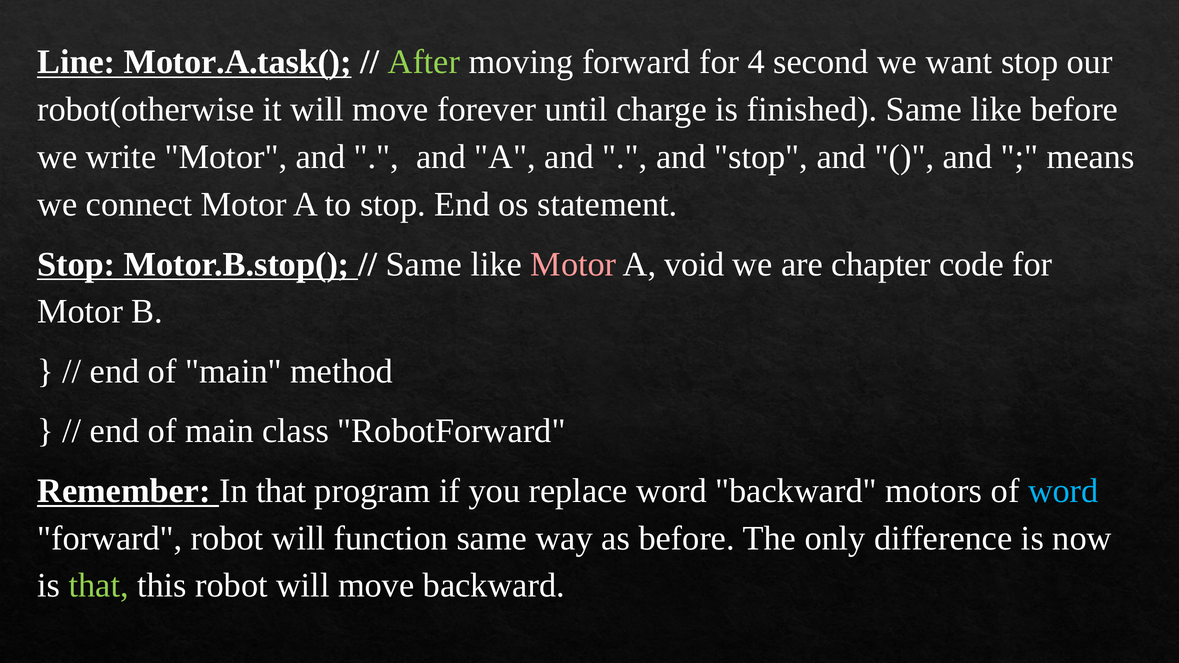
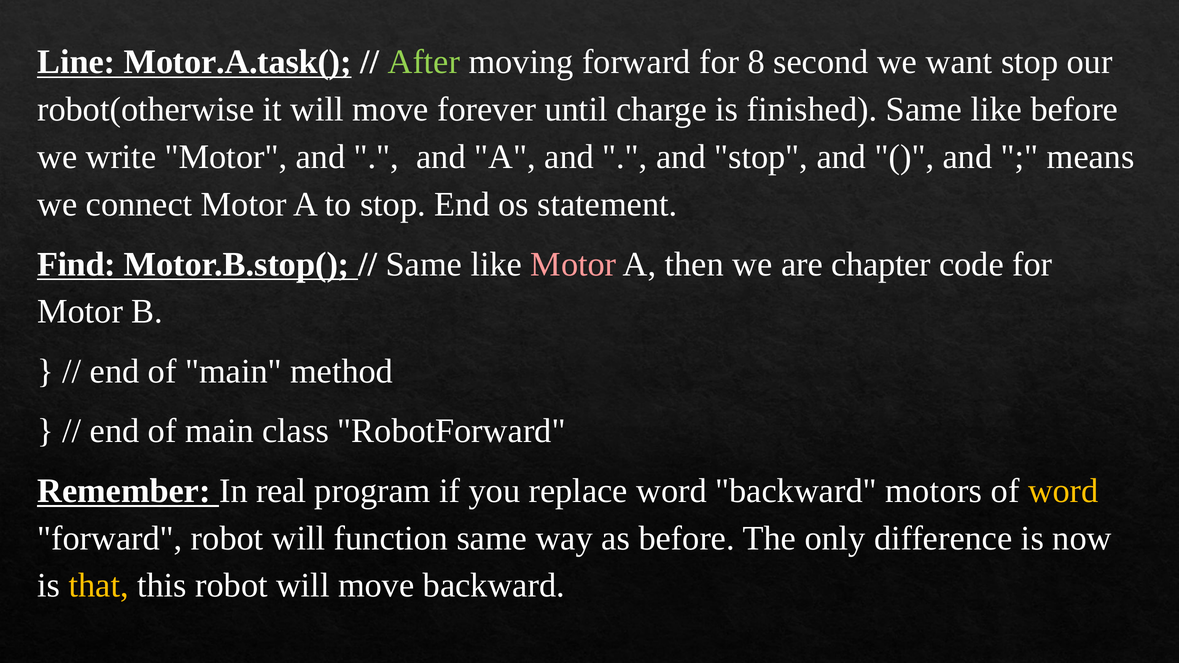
4: 4 -> 8
Stop at (76, 264): Stop -> Find
void: void -> then
In that: that -> real
word at (1063, 491) colour: light blue -> yellow
that at (99, 586) colour: light green -> yellow
